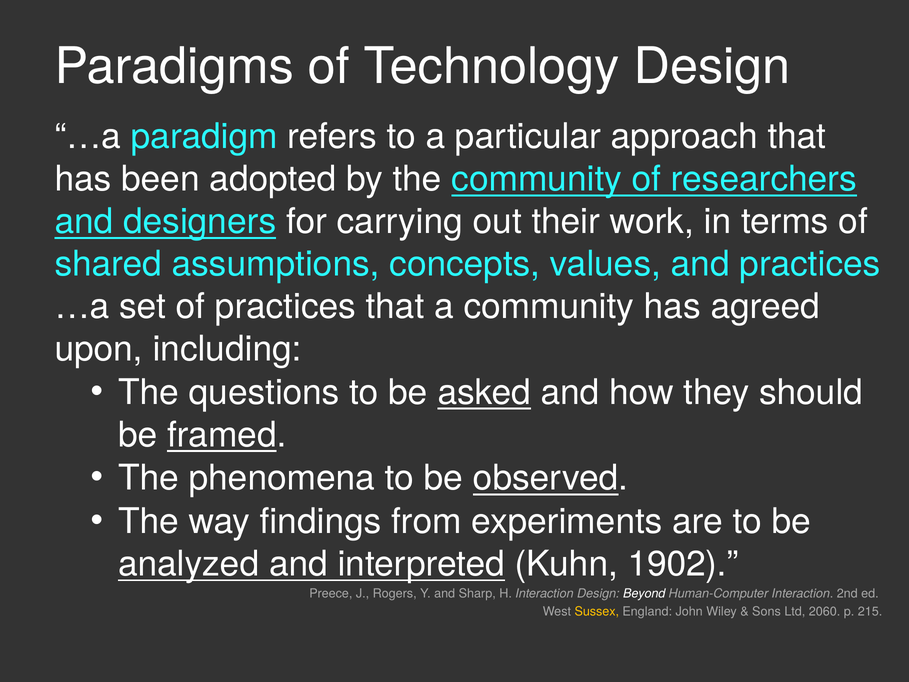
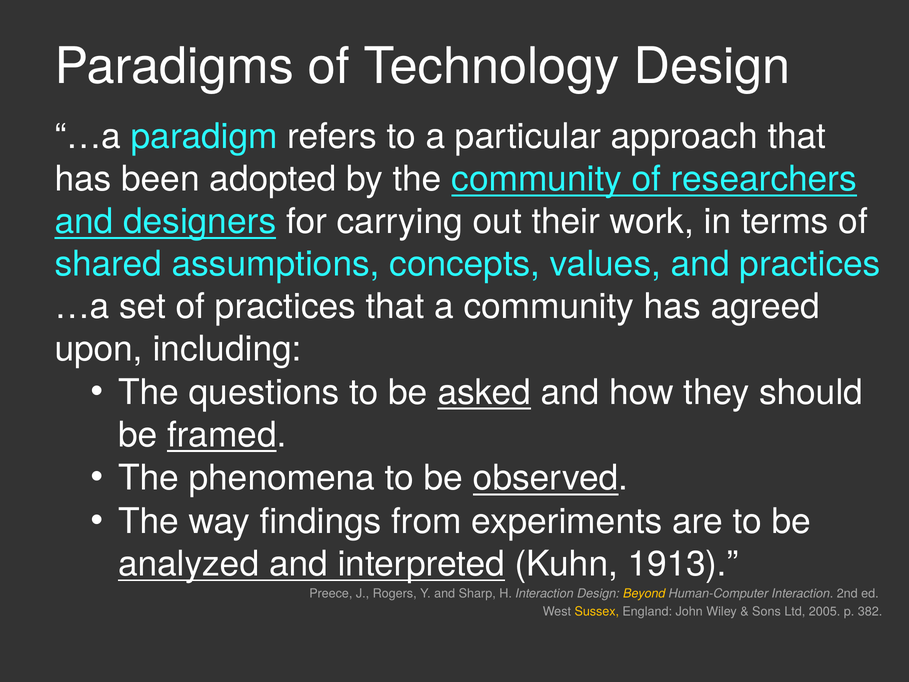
1902: 1902 -> 1913
Beyond colour: white -> yellow
2060: 2060 -> 2005
215: 215 -> 382
